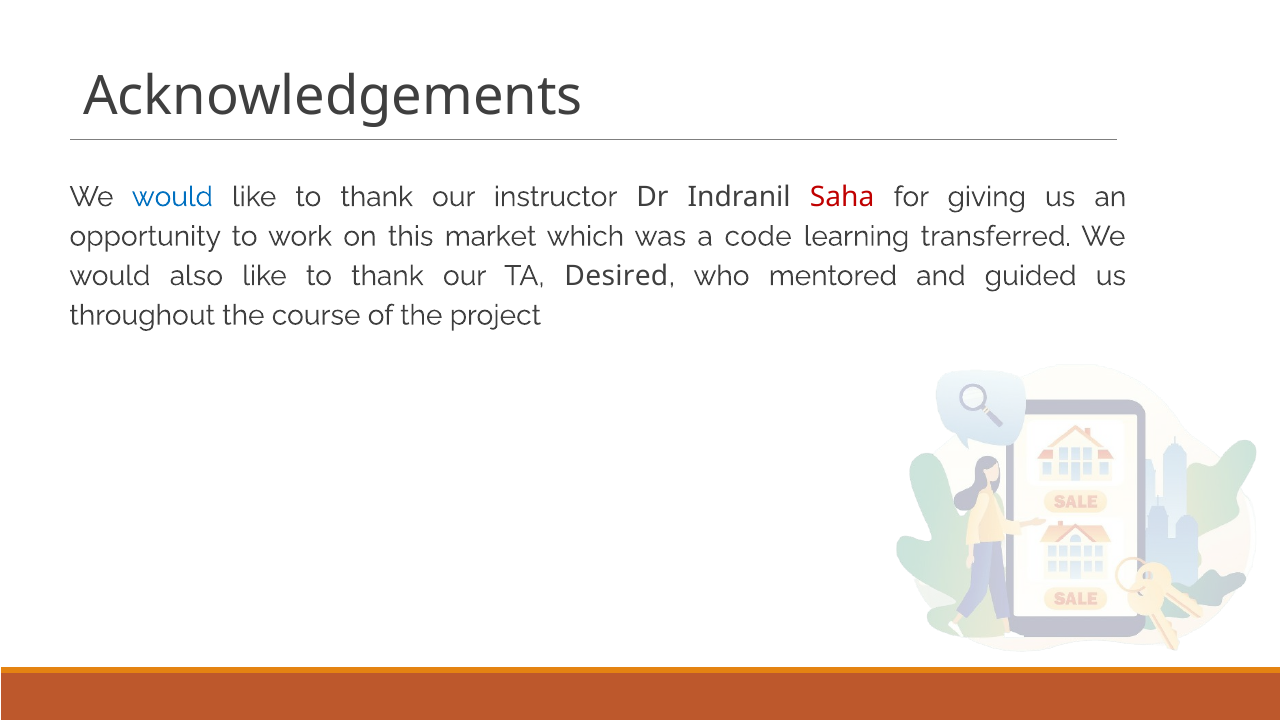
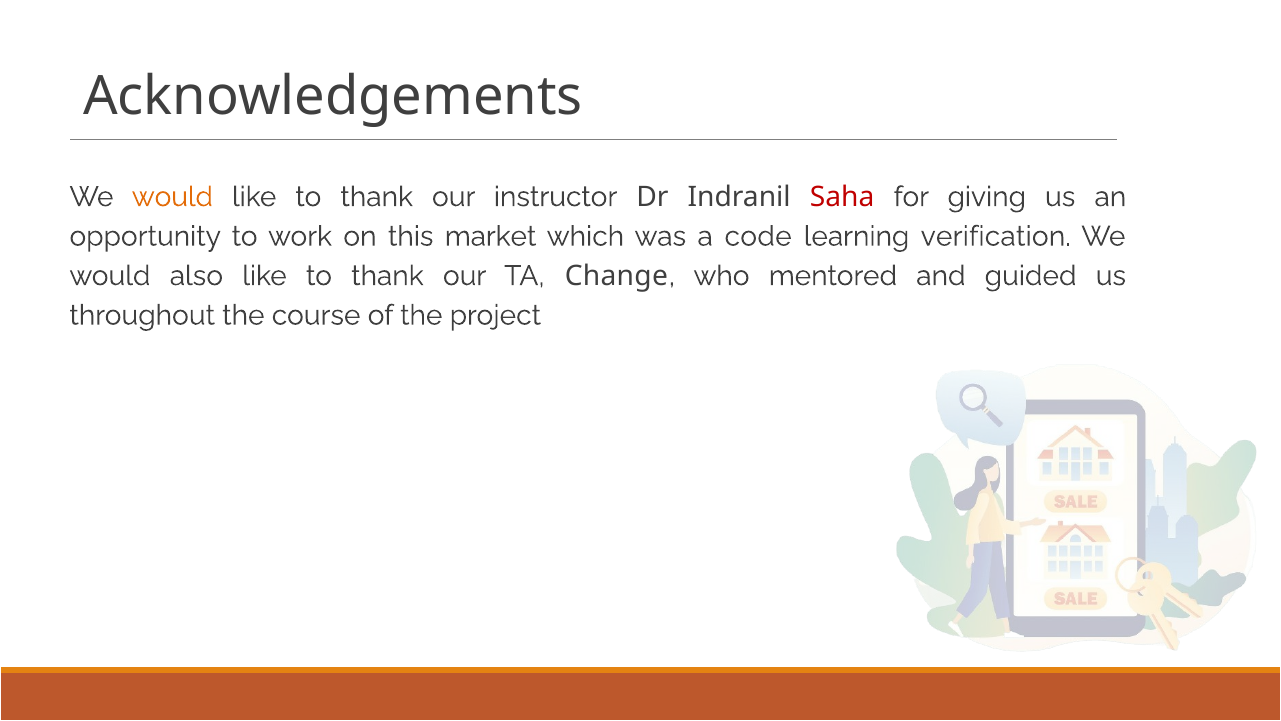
would at (172, 197) colour: blue -> orange
transferred: transferred -> verification
Desired: Desired -> Change
